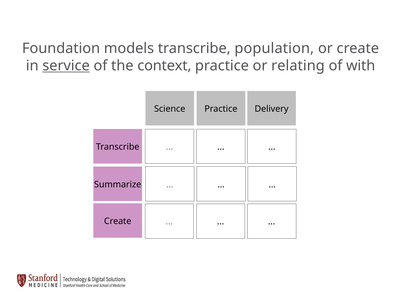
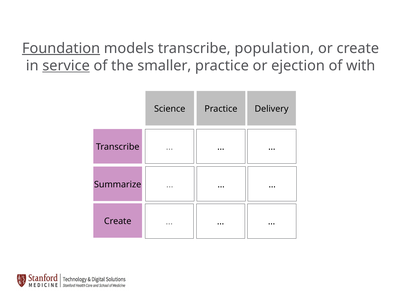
Foundation underline: none -> present
context: context -> smaller
relating: relating -> ejection
